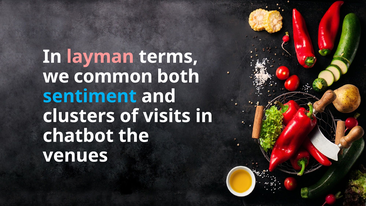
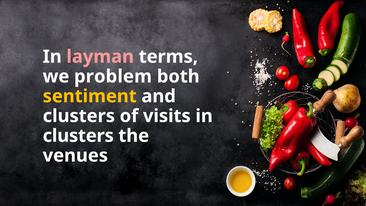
common: common -> problem
sentiment colour: light blue -> yellow
chatbot at (78, 136): chatbot -> clusters
